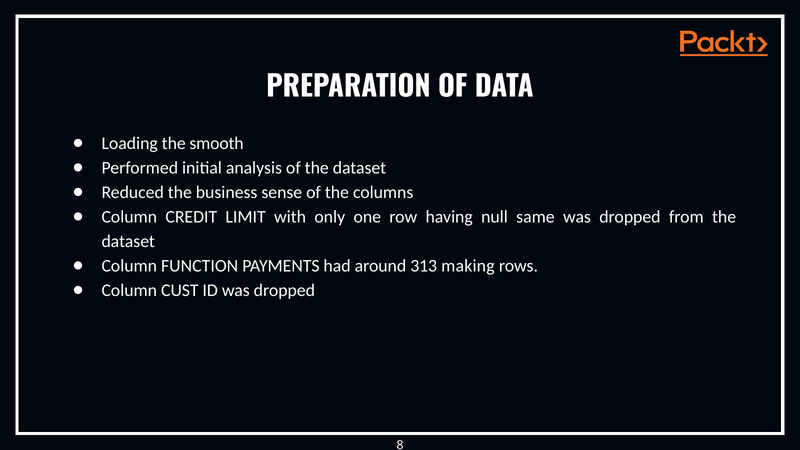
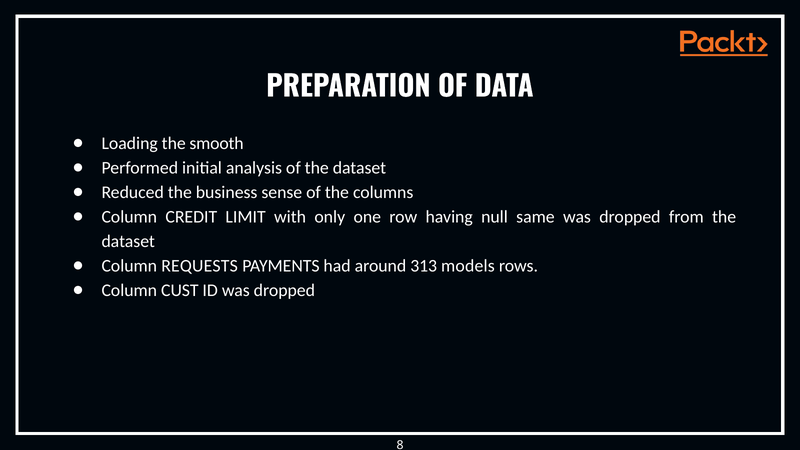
FUNCTION: FUNCTION -> REQUESTS
making: making -> models
